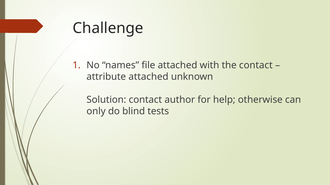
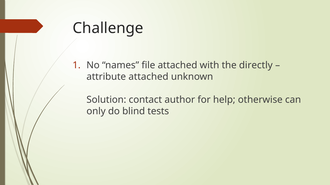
the contact: contact -> directly
